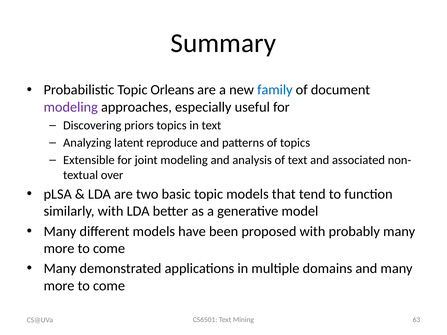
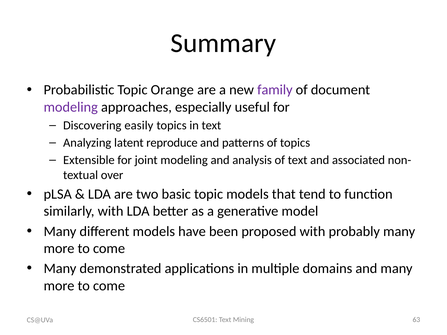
Orleans: Orleans -> Orange
family colour: blue -> purple
priors: priors -> easily
